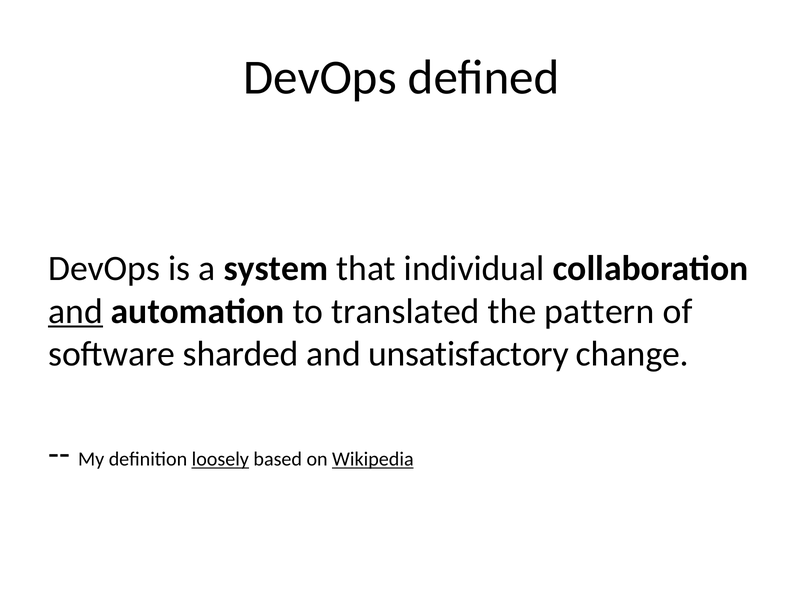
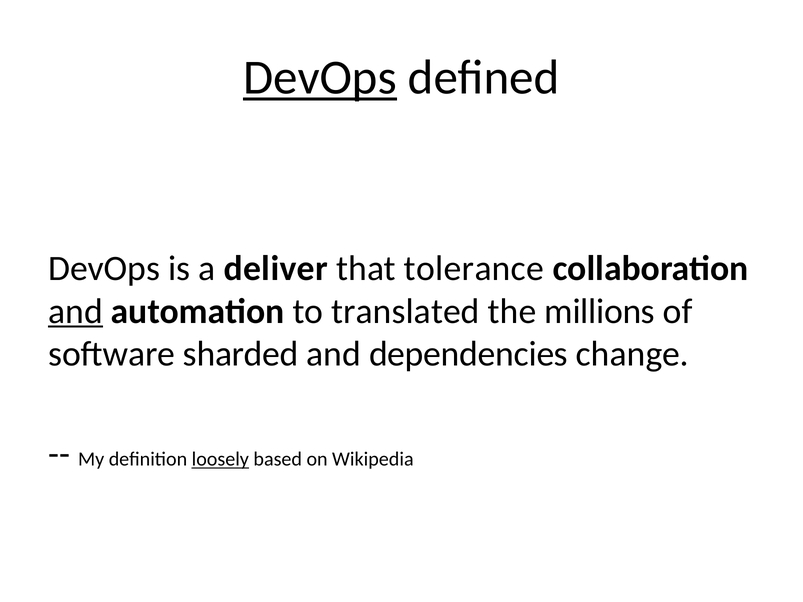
DevOps at (320, 78) underline: none -> present
system: system -> deliver
individual: individual -> tolerance
pattern: pattern -> millions
unsatisfactory: unsatisfactory -> dependencies
Wikipedia underline: present -> none
